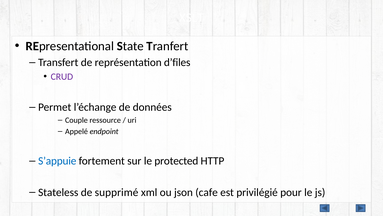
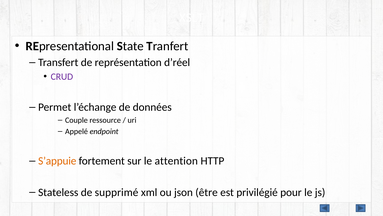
d’files: d’files -> d’réel
S’appuie colour: blue -> orange
protected: protected -> attention
cafe: cafe -> être
